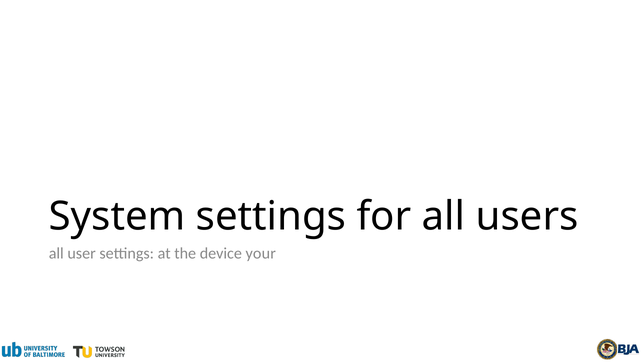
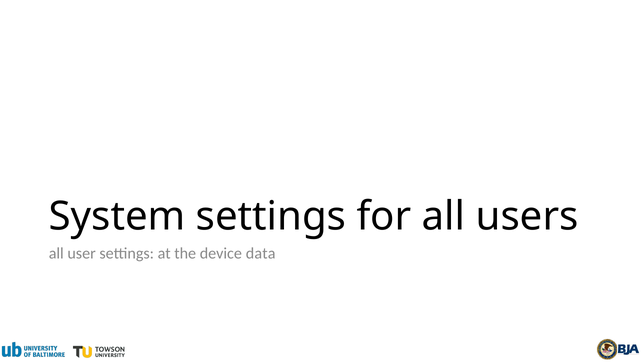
your: your -> data
